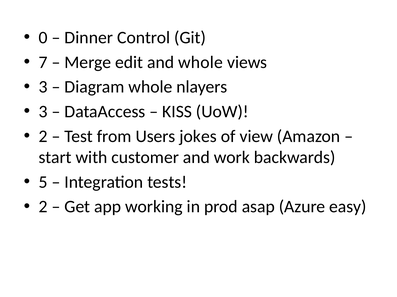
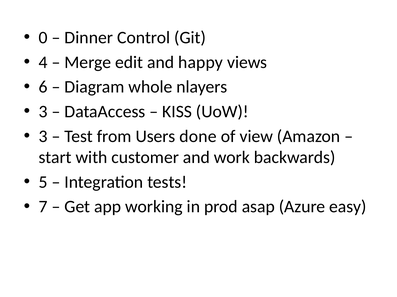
7: 7 -> 4
and whole: whole -> happy
3 at (43, 87): 3 -> 6
2 at (43, 137): 2 -> 3
jokes: jokes -> done
2 at (43, 207): 2 -> 7
